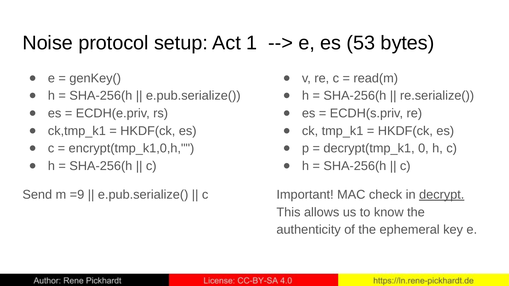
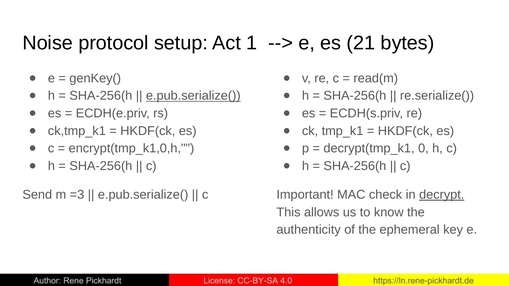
53: 53 -> 21
e.pub.serialize( at (193, 96) underline: none -> present
=9: =9 -> =3
